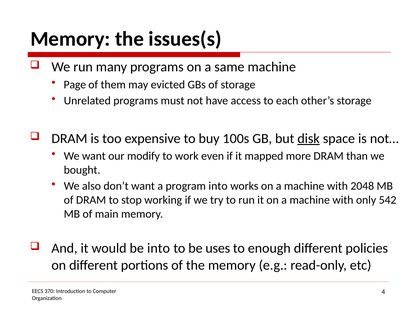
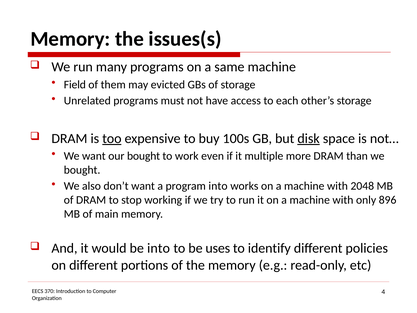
Page: Page -> Field
too underline: none -> present
our modify: modify -> bought
mapped: mapped -> multiple
542: 542 -> 896
enough: enough -> identify
